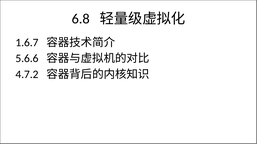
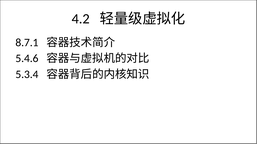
6.8: 6.8 -> 4.2
1.6.7: 1.6.7 -> 8.7.1
5.6.6: 5.6.6 -> 5.4.6
4.7.2: 4.7.2 -> 5.3.4
